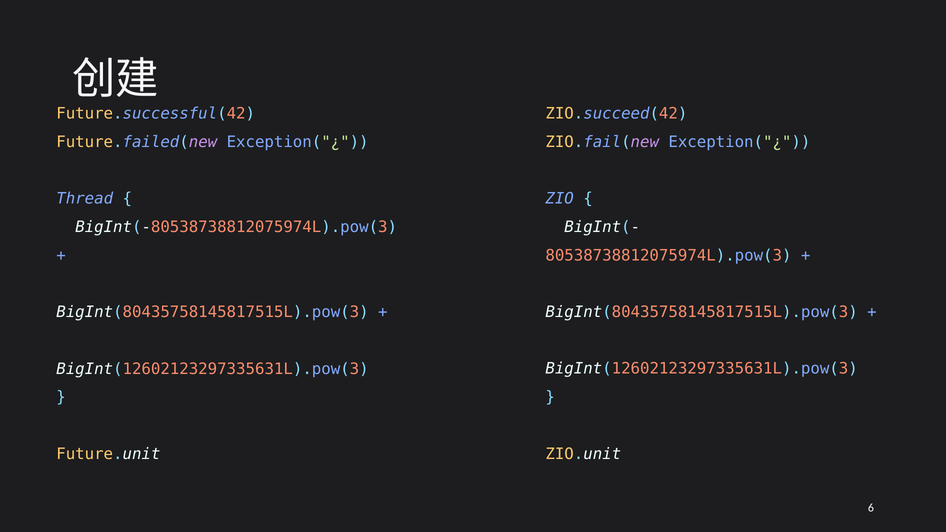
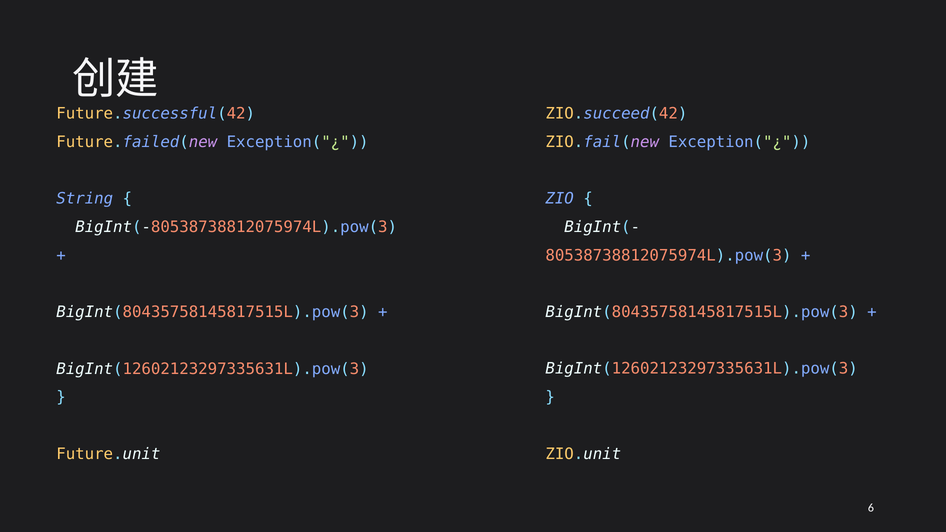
Thread: Thread -> String
